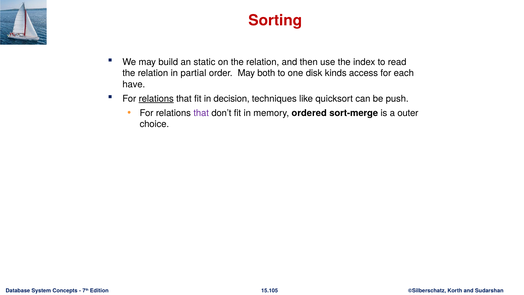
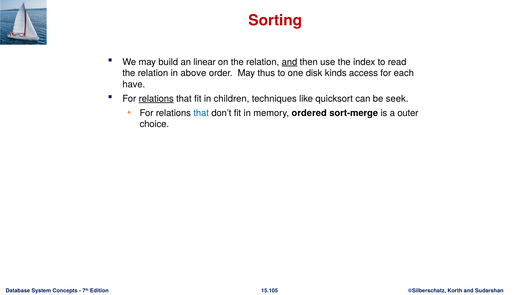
static: static -> linear
and at (289, 62) underline: none -> present
partial: partial -> above
both: both -> thus
decision: decision -> children
push: push -> seek
that at (201, 113) colour: purple -> blue
